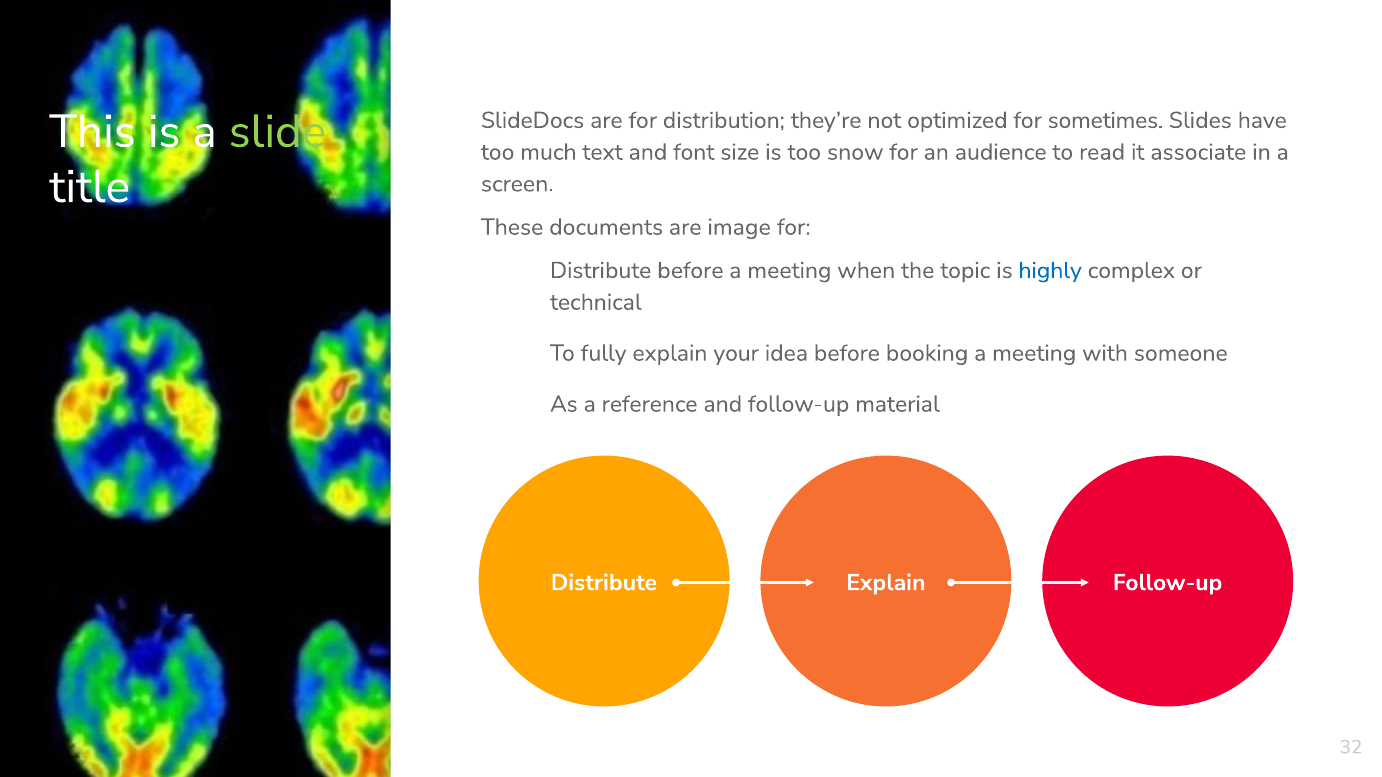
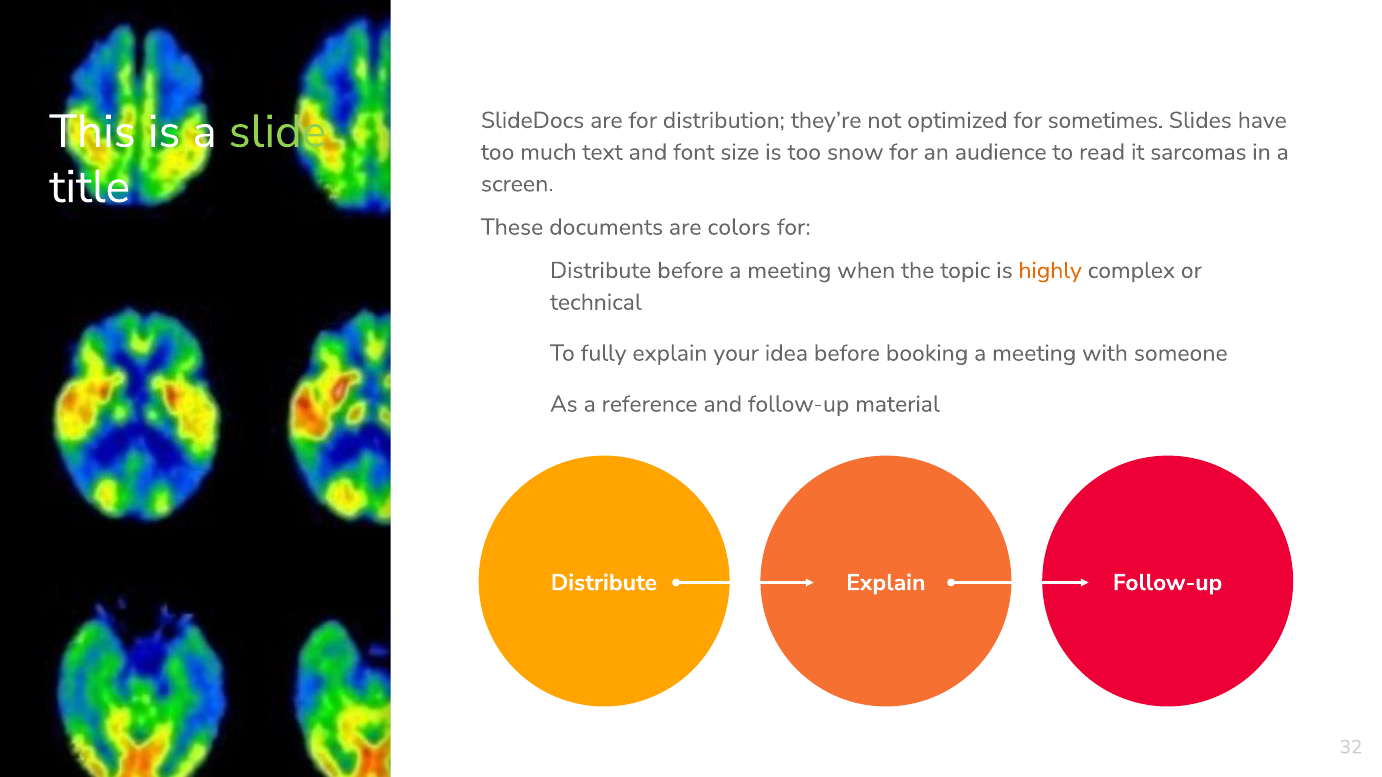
associate: associate -> sarcomas
image: image -> colors
highly colour: blue -> orange
